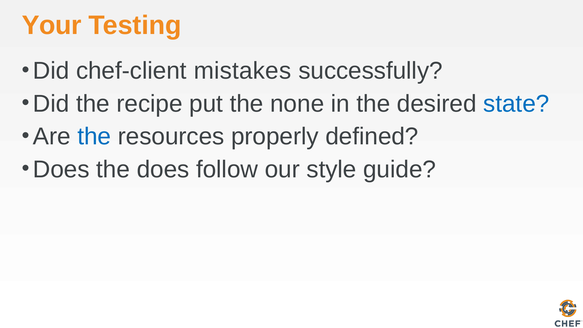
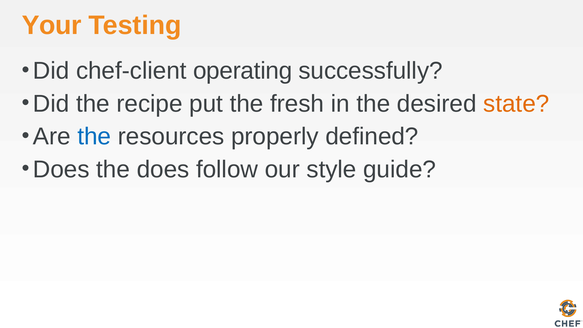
mistakes: mistakes -> operating
none: none -> fresh
state colour: blue -> orange
